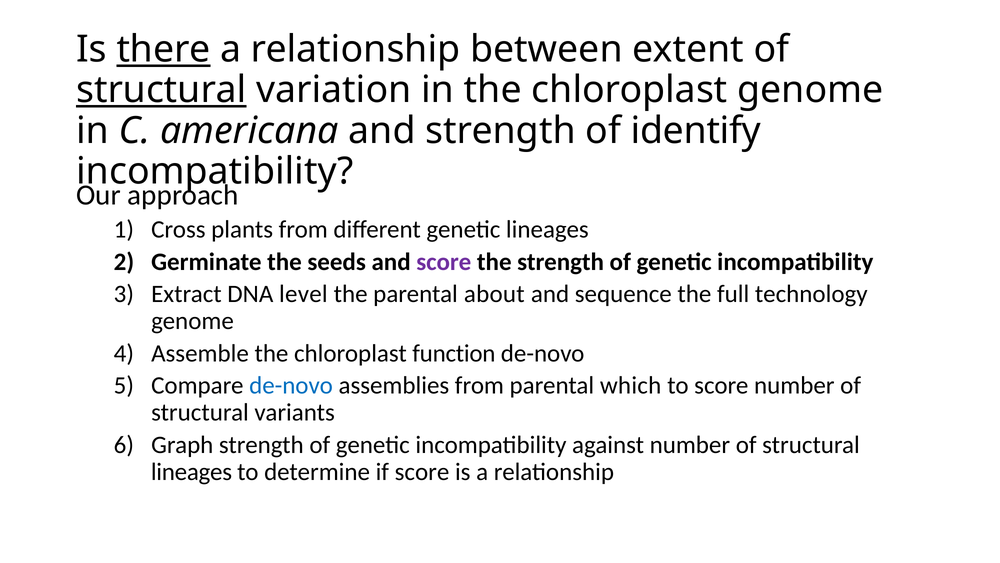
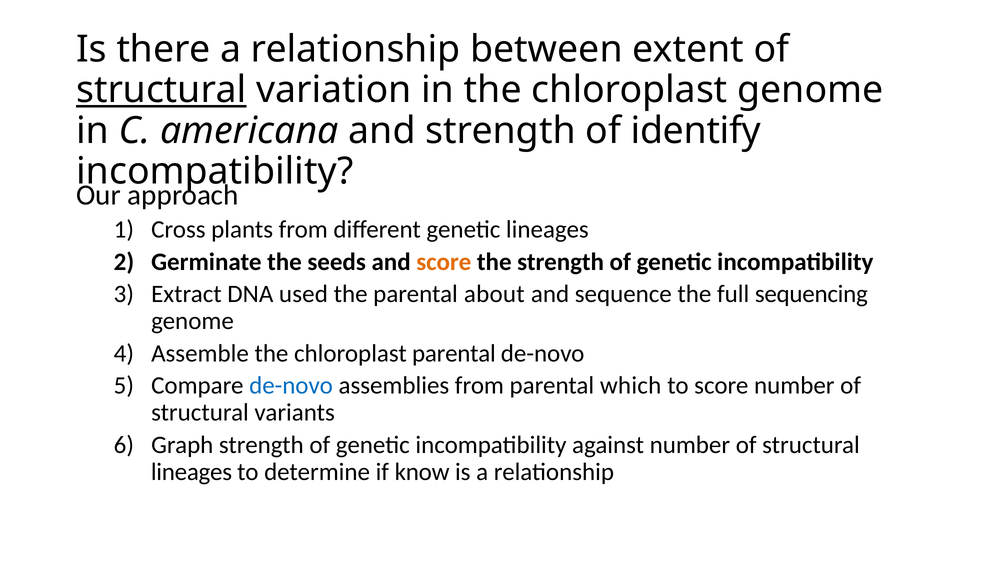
there underline: present -> none
score at (444, 262) colour: purple -> orange
level: level -> used
technology: technology -> sequencing
chloroplast function: function -> parental
if score: score -> know
